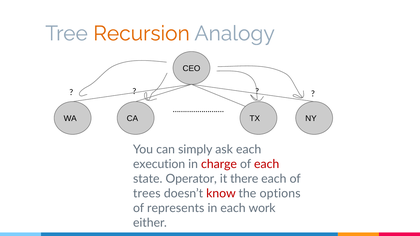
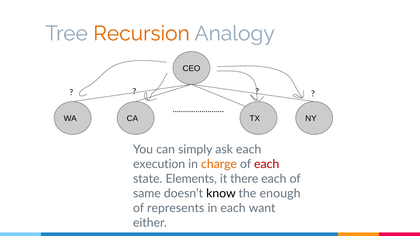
charge colour: red -> orange
Operator: Operator -> Elements
trees: trees -> same
know colour: red -> black
options: options -> enough
work: work -> want
